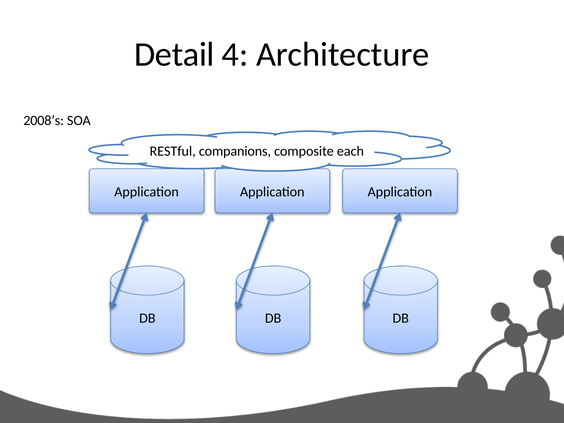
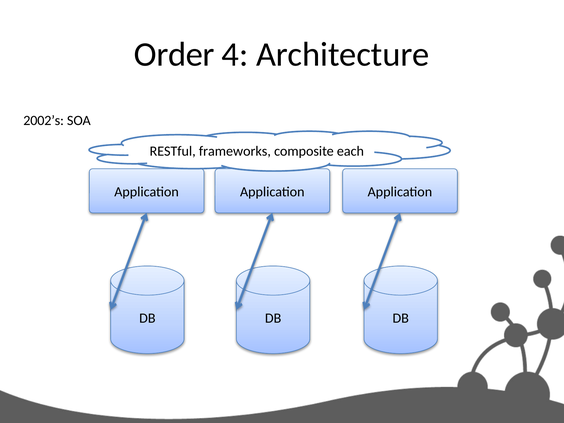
Detail: Detail -> Order
2008’s: 2008’s -> 2002’s
companions: companions -> frameworks
